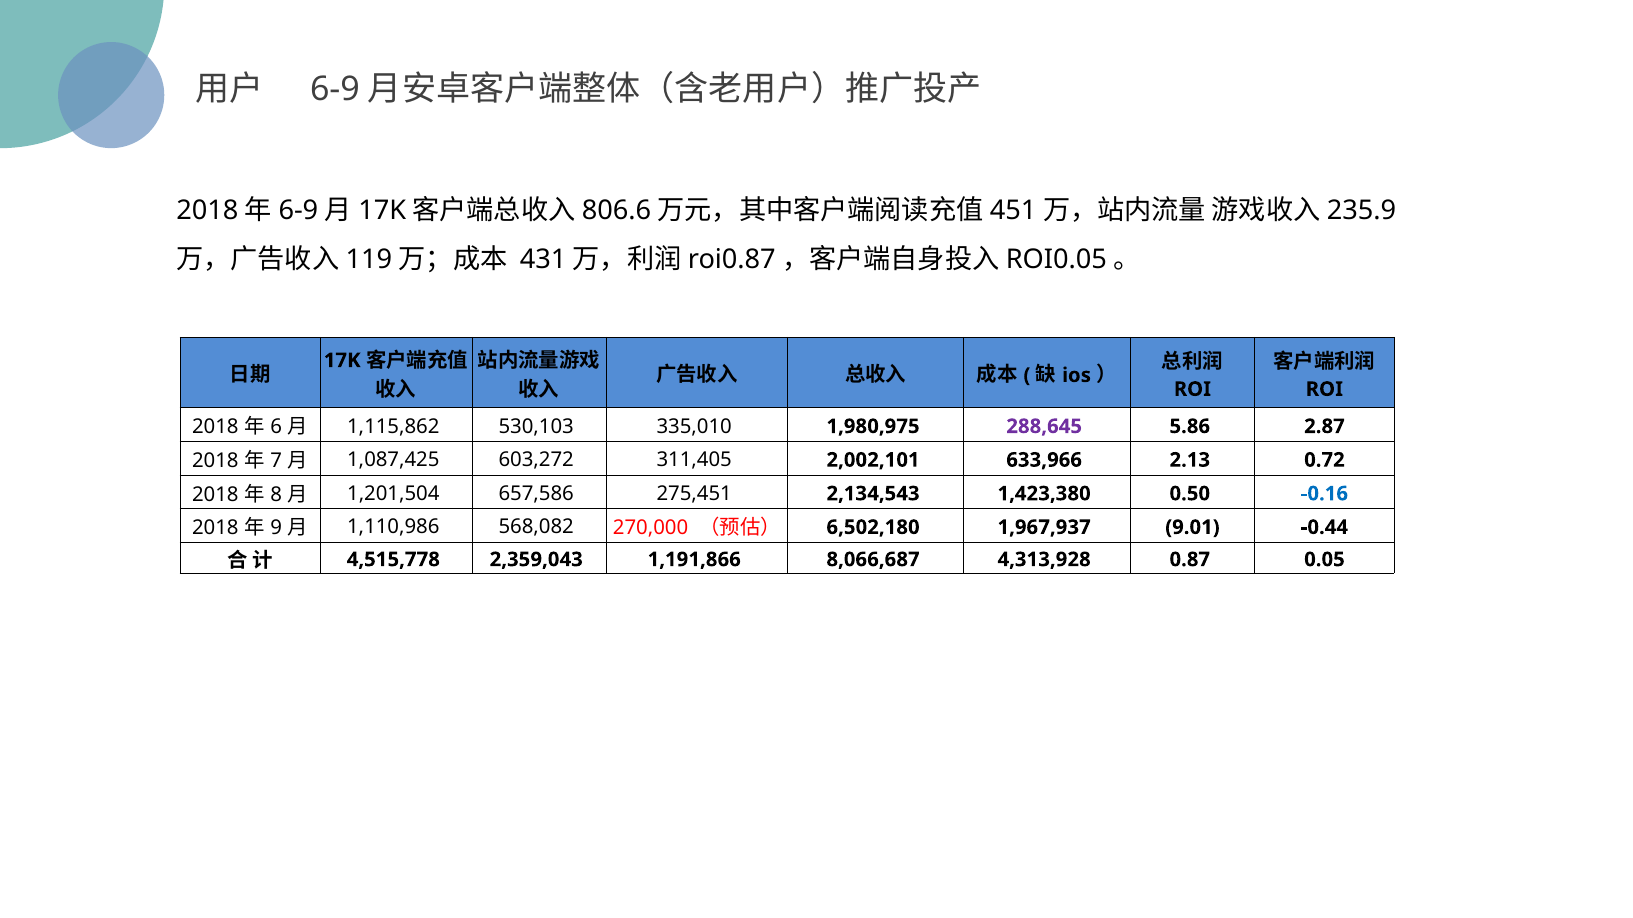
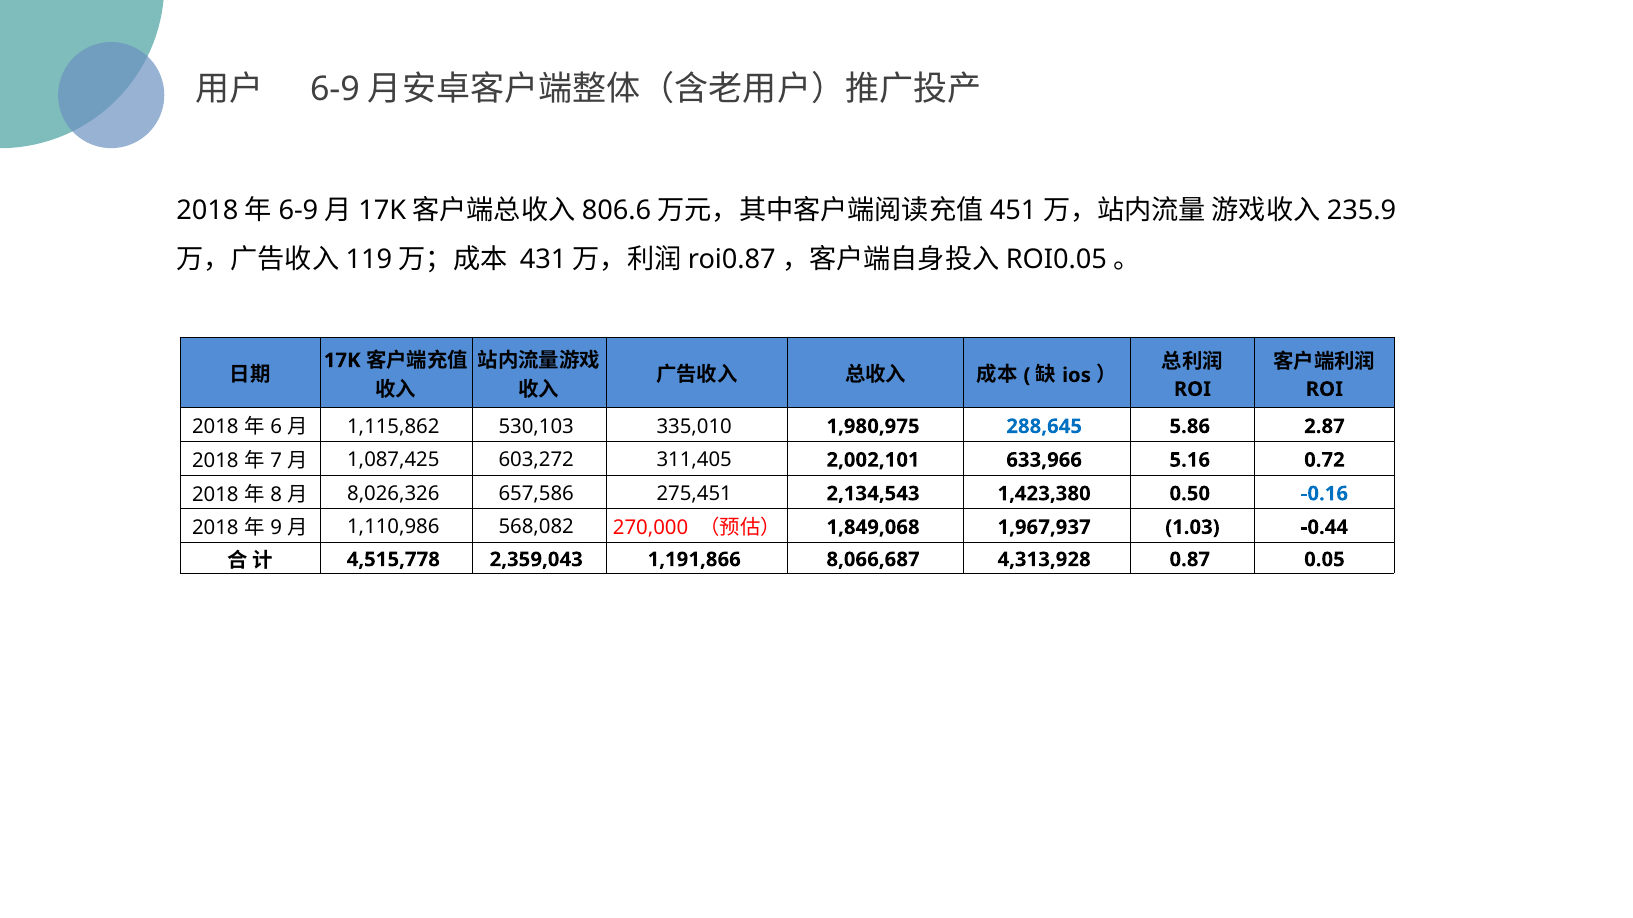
288,645 colour: purple -> blue
2.13: 2.13 -> 5.16
1,201,504: 1,201,504 -> 8,026,326
6,502,180: 6,502,180 -> 1,849,068
9.01: 9.01 -> 1.03
